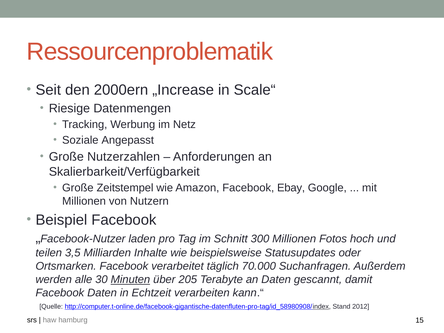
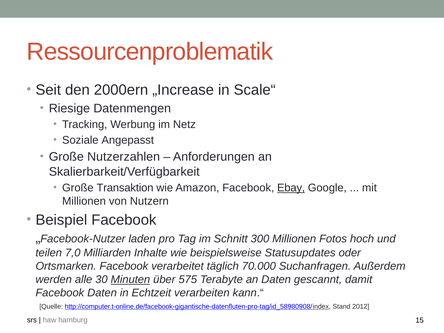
Zeitstempel: Zeitstempel -> Transaktion
Ebay underline: none -> present
3,5: 3,5 -> 7,0
205: 205 -> 575
